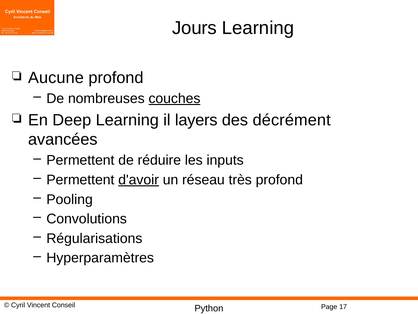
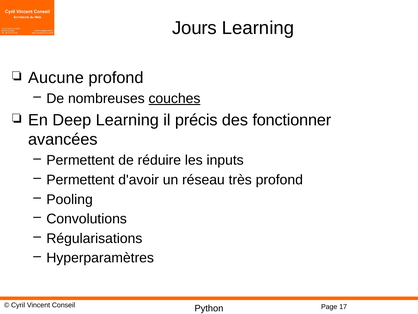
layers: layers -> précis
décrément: décrément -> fonctionner
d'avoir underline: present -> none
